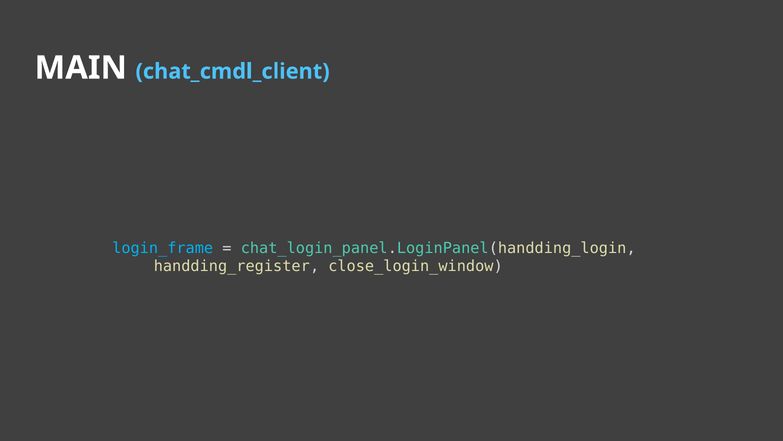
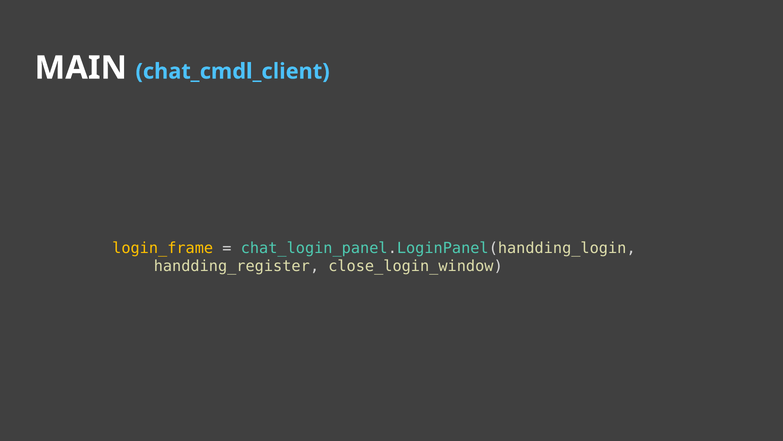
login_frame at (163, 248) colour: light blue -> yellow
